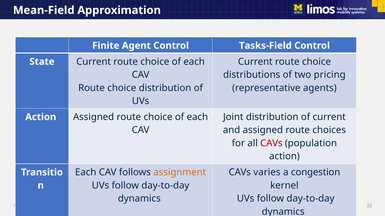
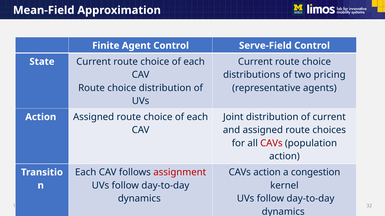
Tasks-Field: Tasks-Field -> Serve-Field
assignment colour: orange -> red
CAVs varies: varies -> action
